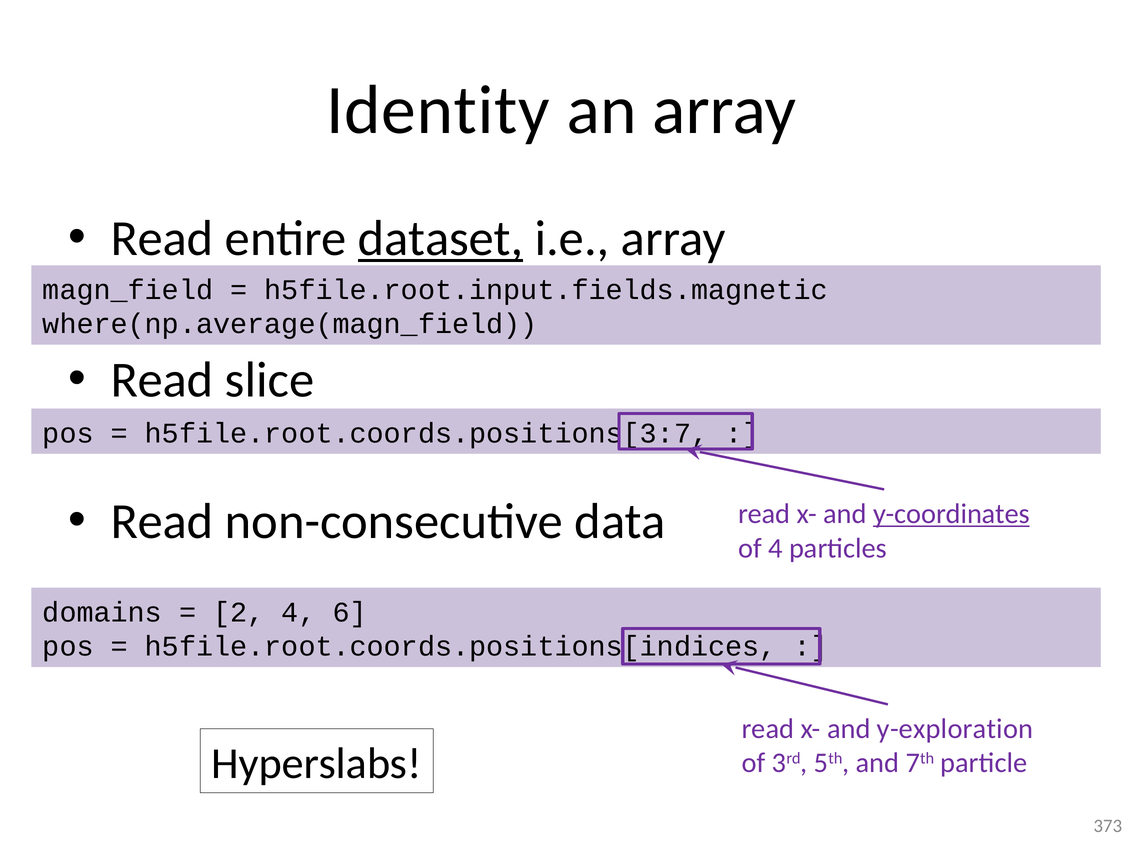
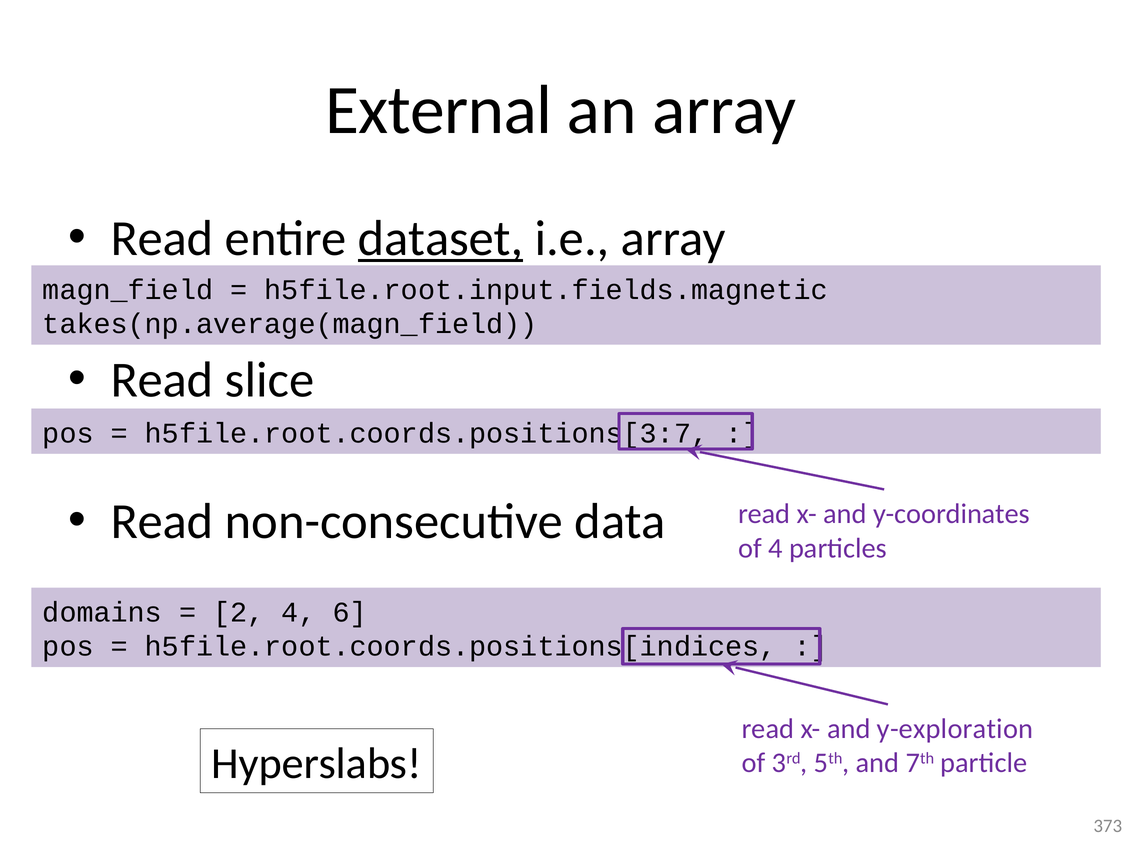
Identity: Identity -> External
where(np.average(magn_field: where(np.average(magn_field -> takes(np.average(magn_field
y-coordinates underline: present -> none
